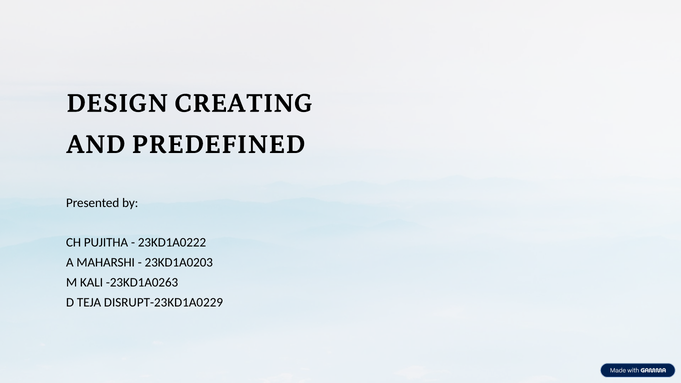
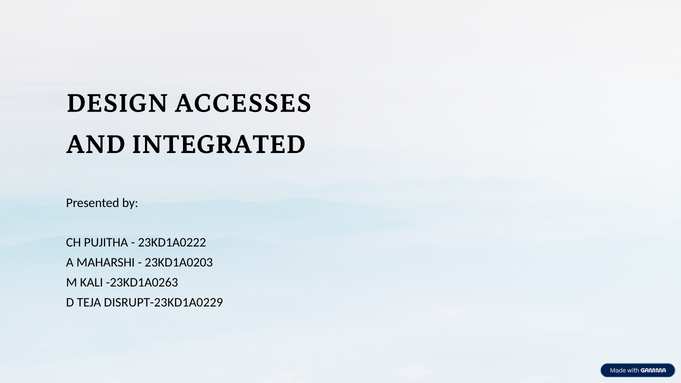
CREATING: CREATING -> ACCESSES
PREDEFINED: PREDEFINED -> INTEGRATED
